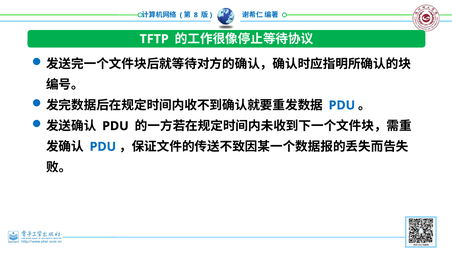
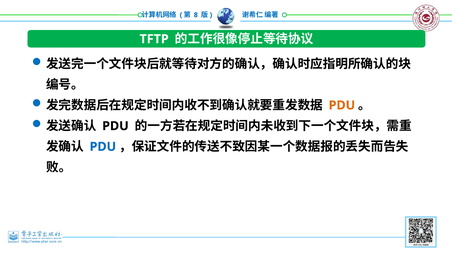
PDU at (342, 105) colour: blue -> orange
